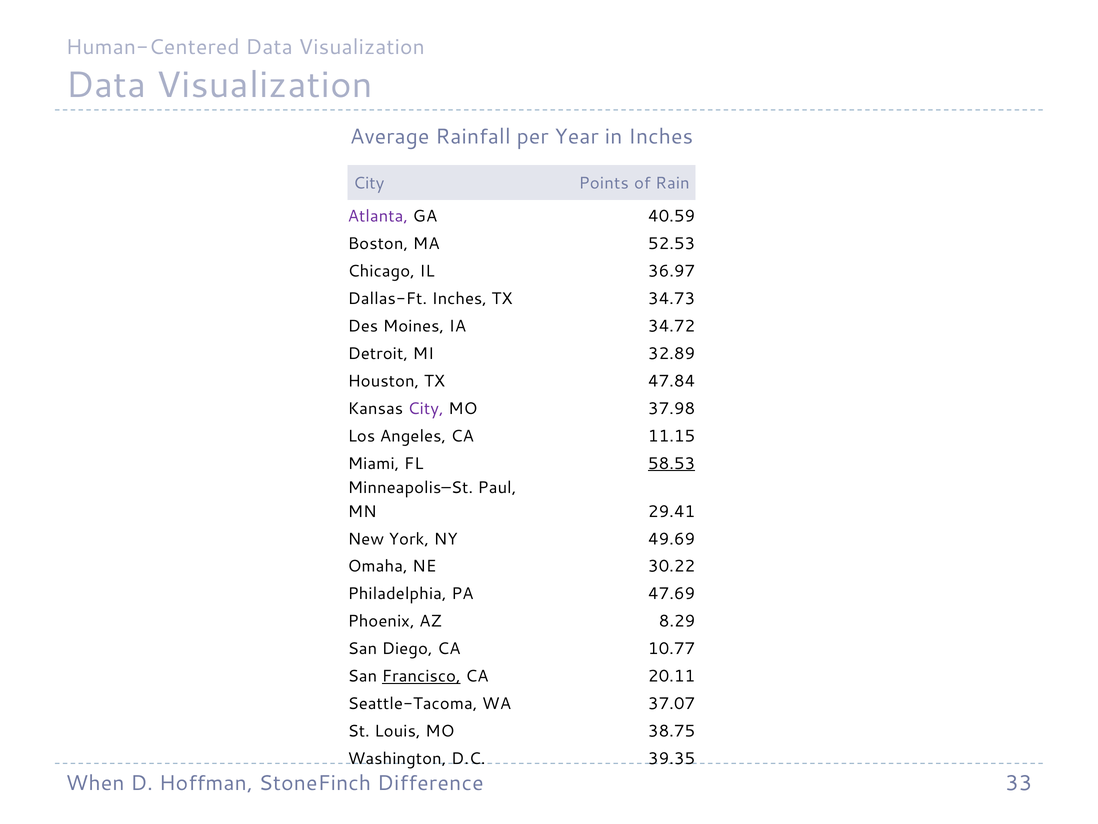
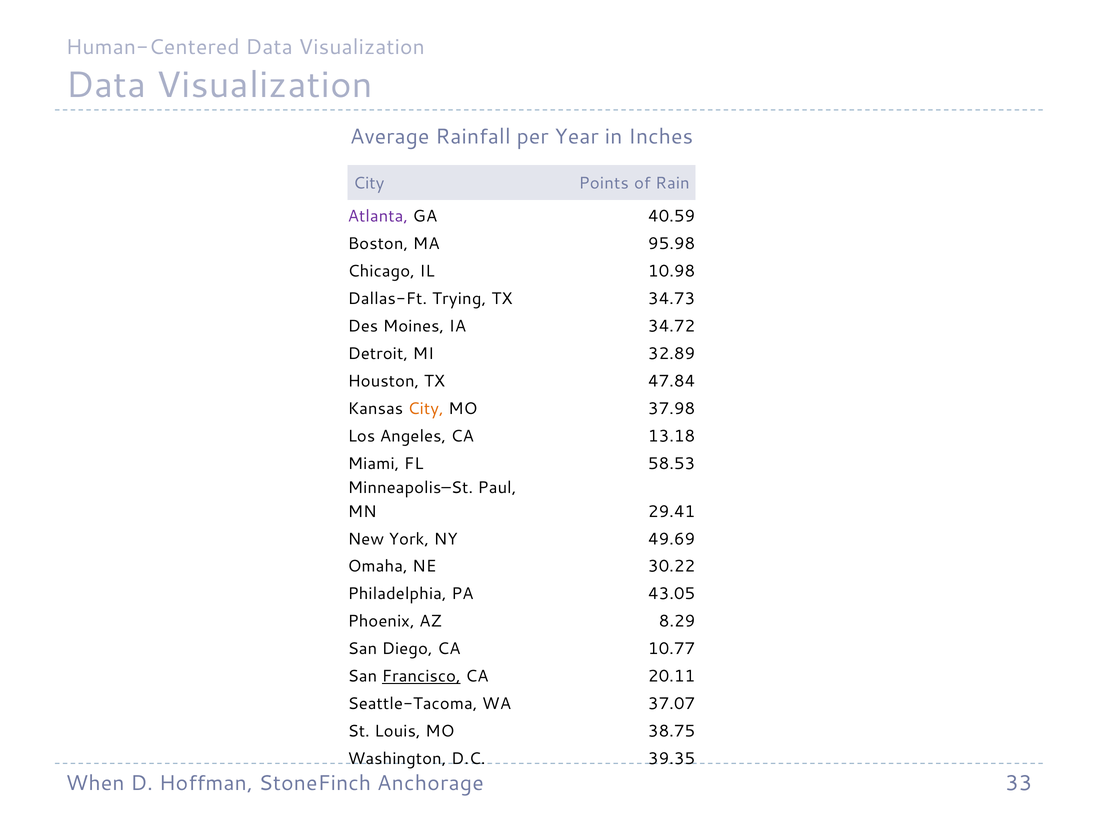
52.53: 52.53 -> 95.98
36.97: 36.97 -> 10.98
Dallas-Ft Inches: Inches -> Trying
City at (426, 408) colour: purple -> orange
11.15: 11.15 -> 13.18
58.53 underline: present -> none
47.69: 47.69 -> 43.05
Difference: Difference -> Anchorage
